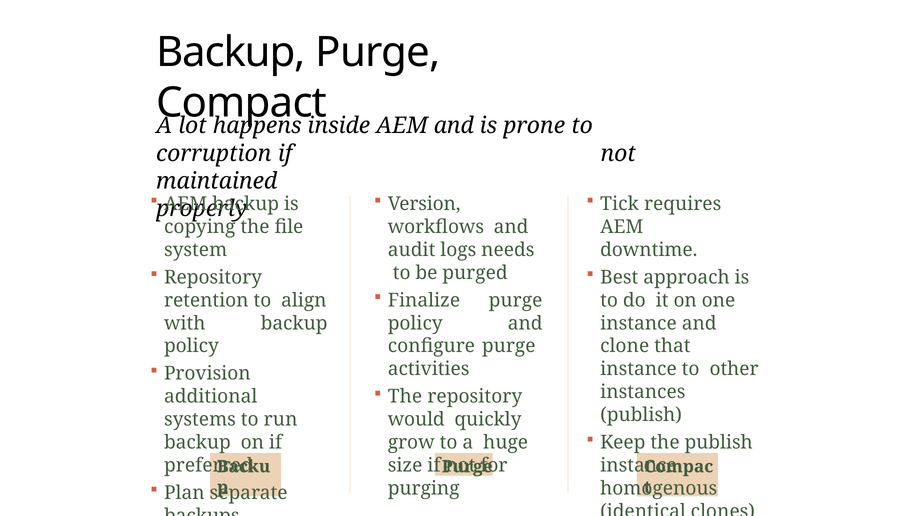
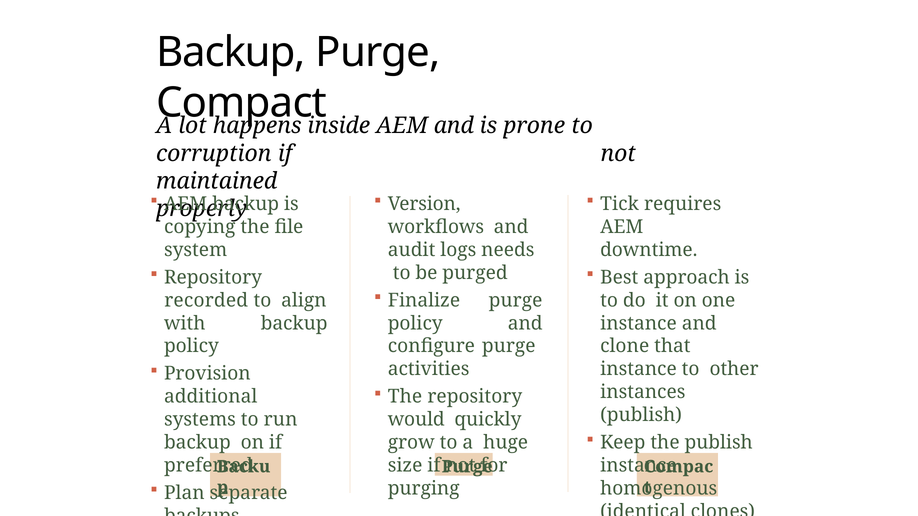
retention: retention -> recorded
